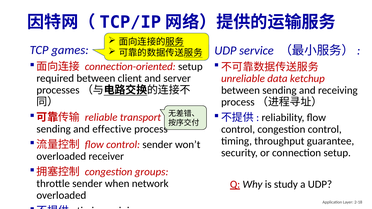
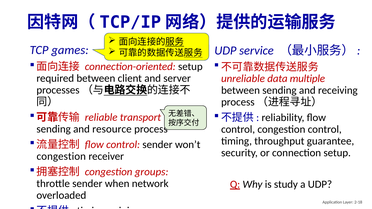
ketchup: ketchup -> multiple
effective: effective -> resource
overloaded at (61, 156): overloaded -> congestion
